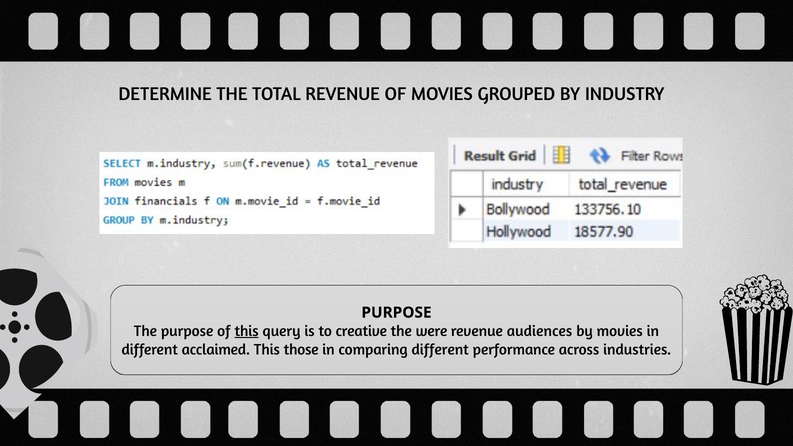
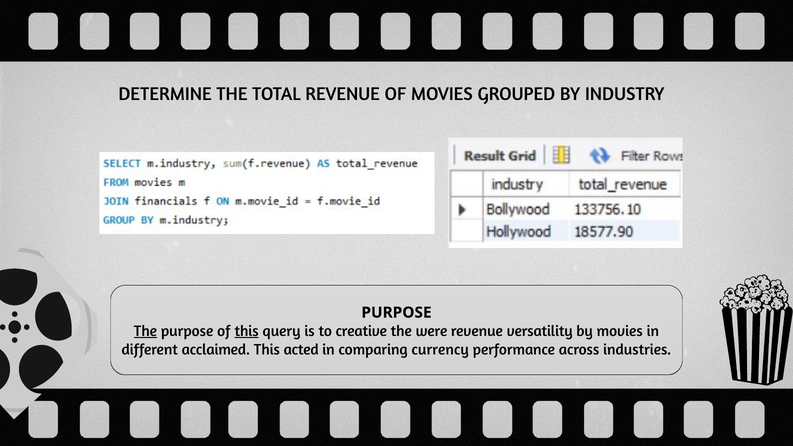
The at (145, 331) underline: none -> present
audiences: audiences -> versatility
those: those -> acted
comparing different: different -> currency
